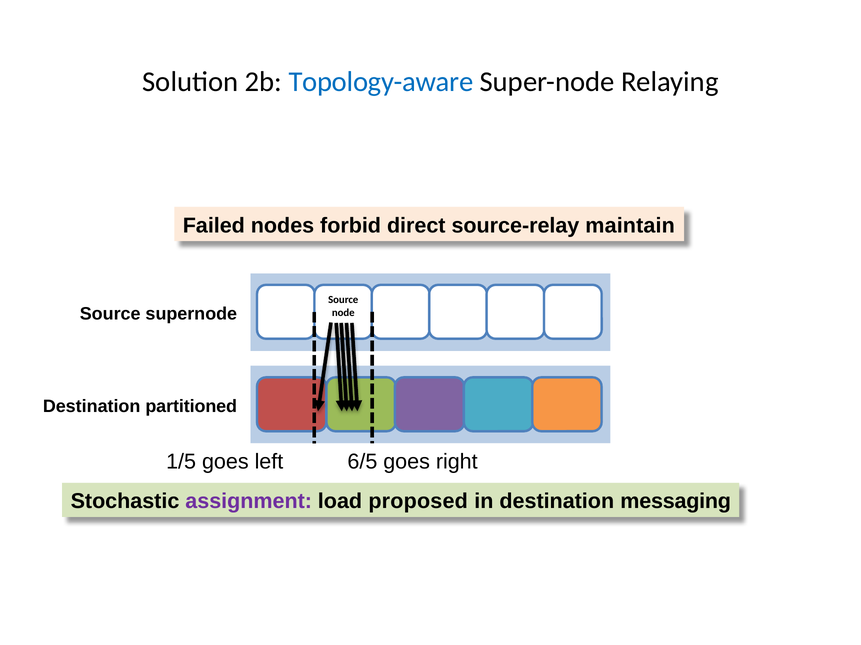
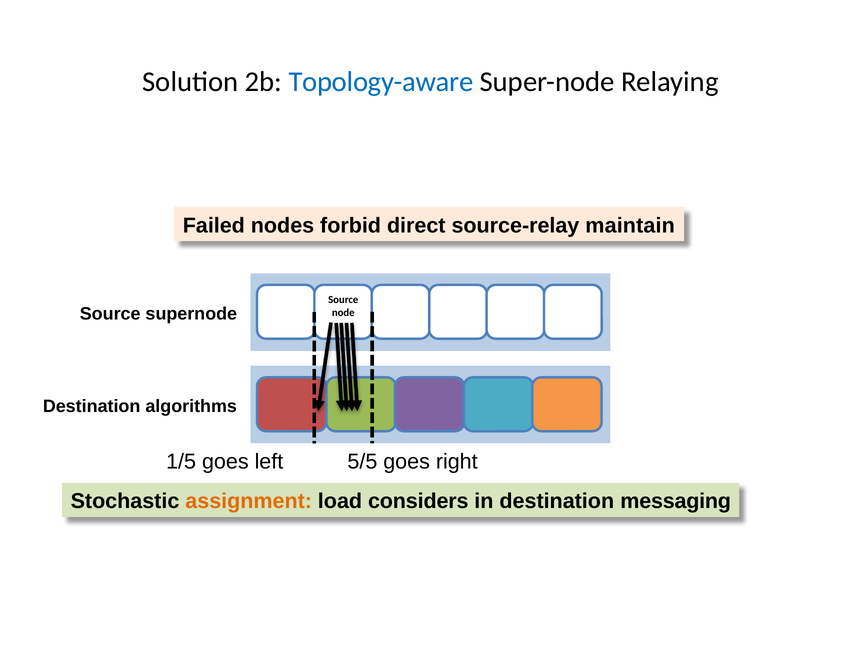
partitioned: partitioned -> algorithms
6/5: 6/5 -> 5/5
assignment colour: purple -> orange
proposed: proposed -> considers
